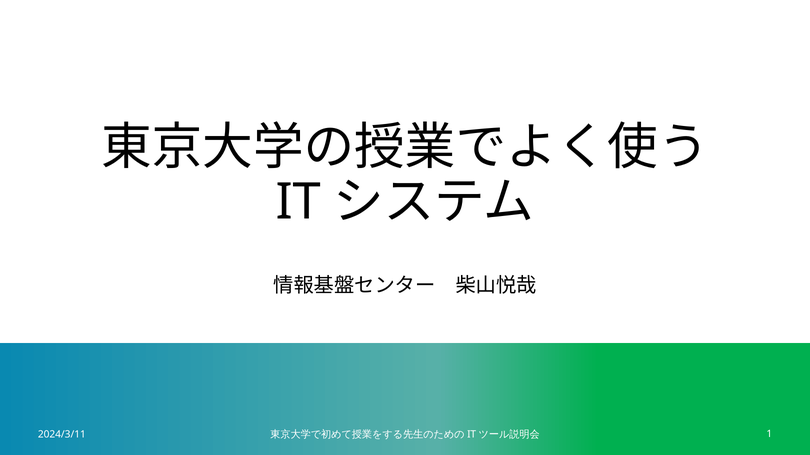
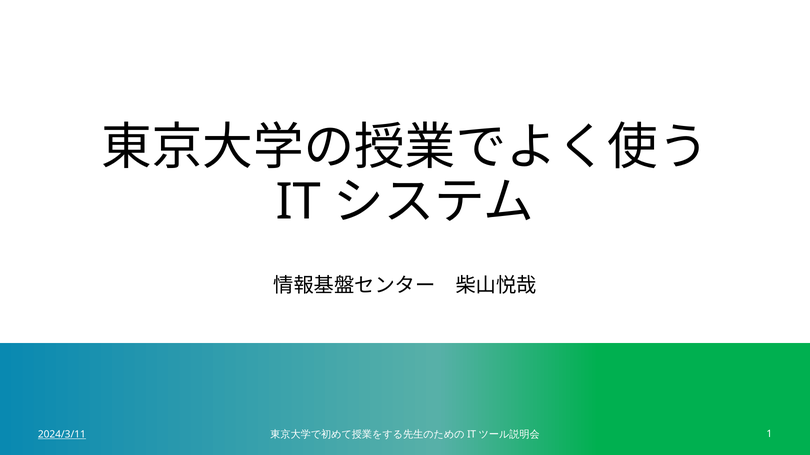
2024/3/11 underline: none -> present
